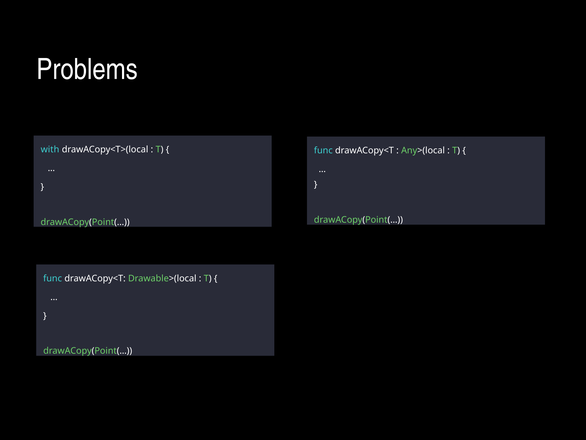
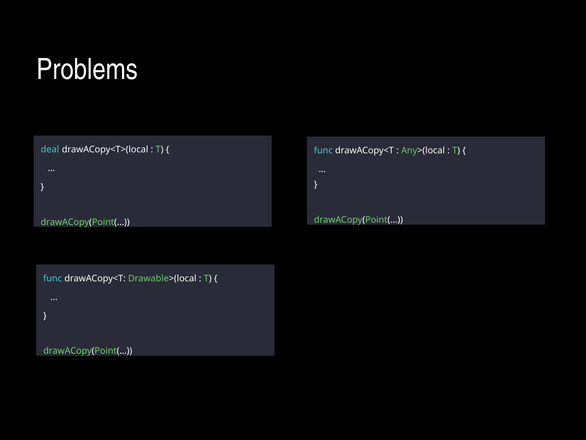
with: with -> deal
